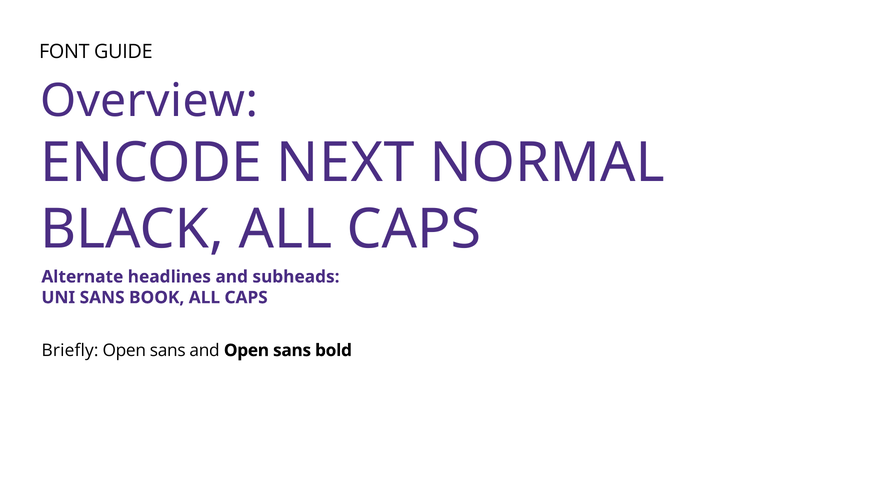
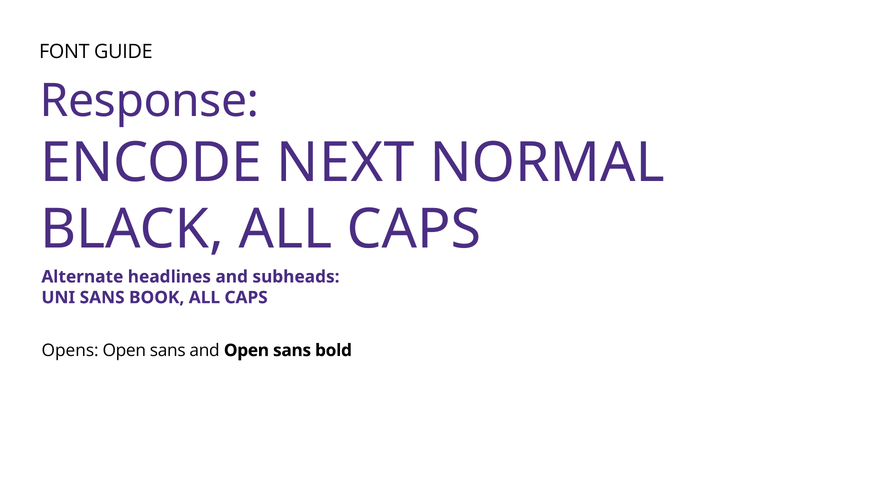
Overview: Overview -> Response
Briefly: Briefly -> Opens
